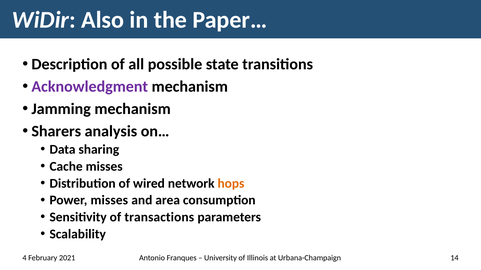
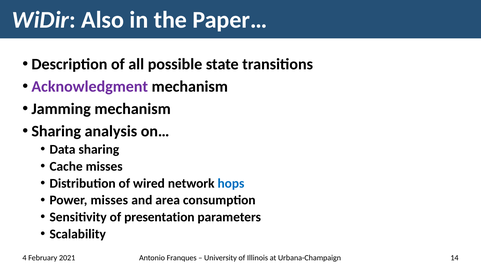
Sharers at (56, 131): Sharers -> Sharing
hops colour: orange -> blue
transactions: transactions -> presentation
